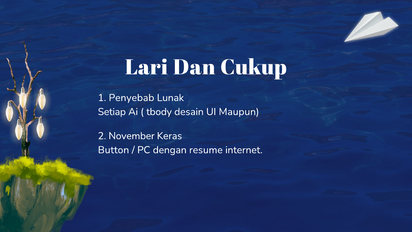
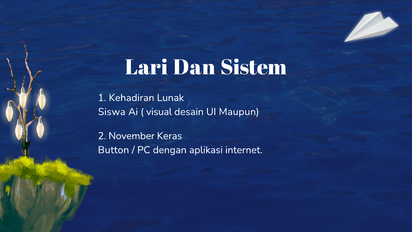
Cukup: Cukup -> Sistem
Penyebab: Penyebab -> Kehadiran
Setiap: Setiap -> Siswa
tbody: tbody -> visual
resume: resume -> aplikasi
